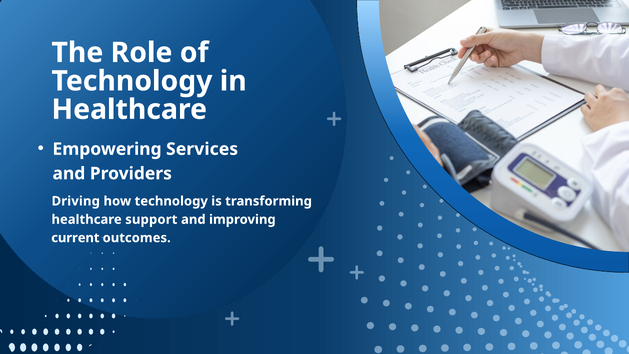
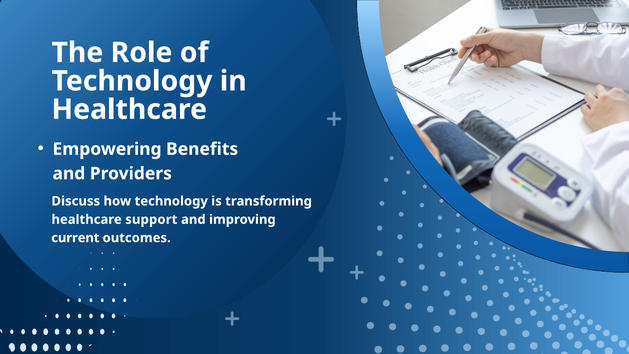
Services: Services -> Benefits
Driving: Driving -> Discuss
